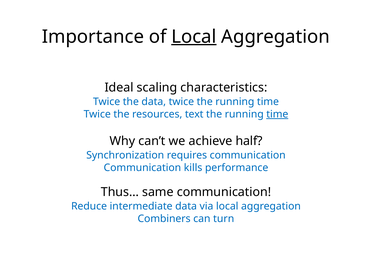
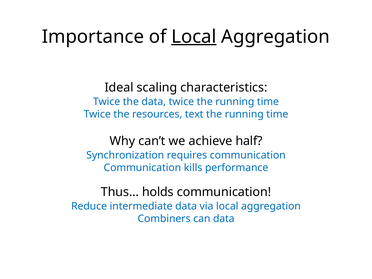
time at (277, 114) underline: present -> none
same: same -> holds
can turn: turn -> data
